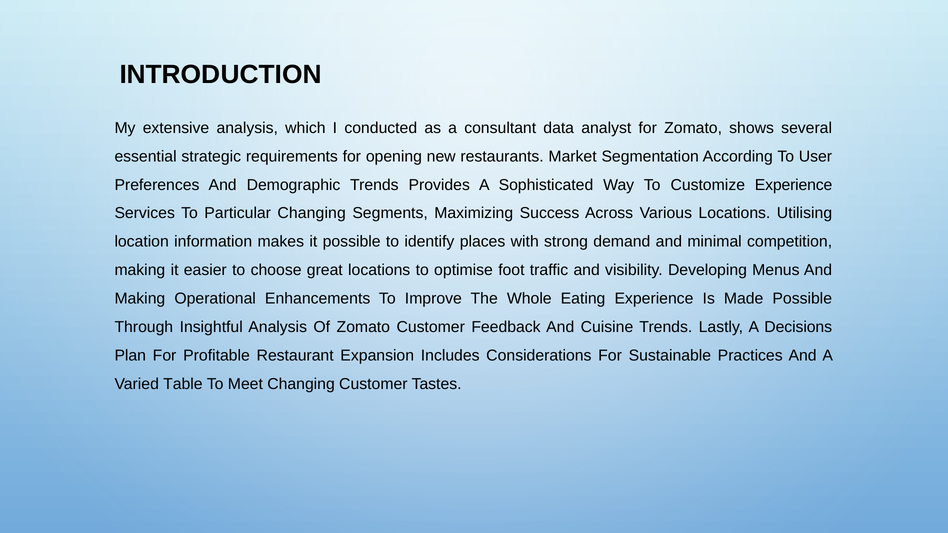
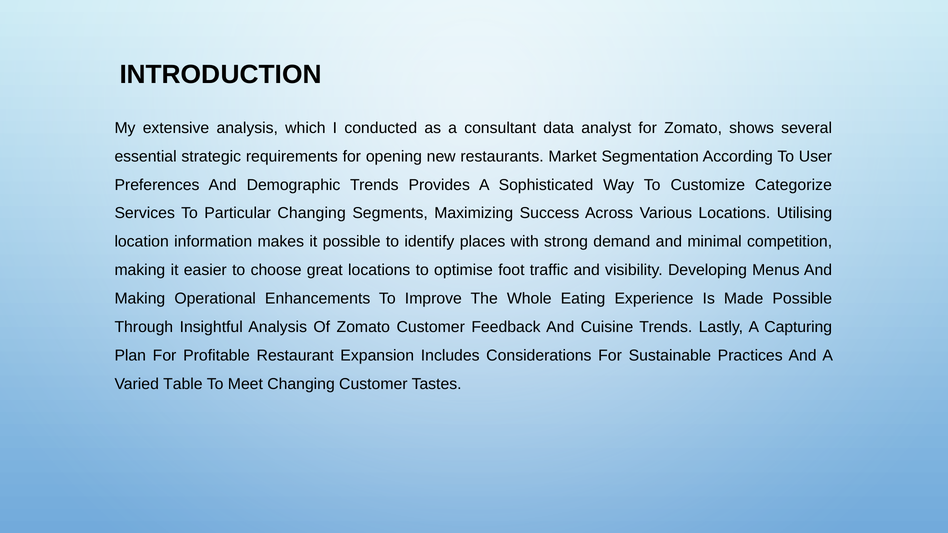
Customize Experience: Experience -> Categorize
Decisions: Decisions -> Capturing
